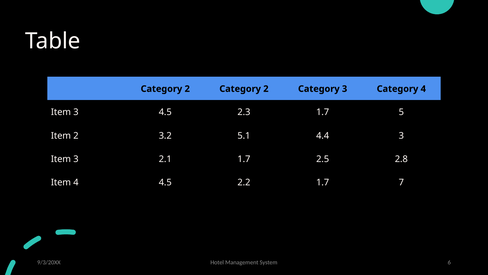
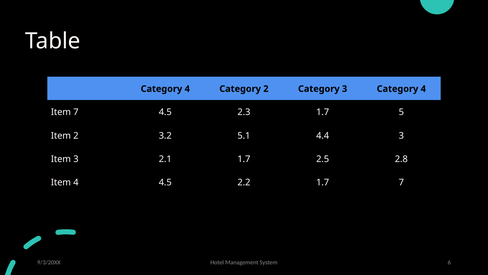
2 at (187, 89): 2 -> 4
3 at (76, 112): 3 -> 7
